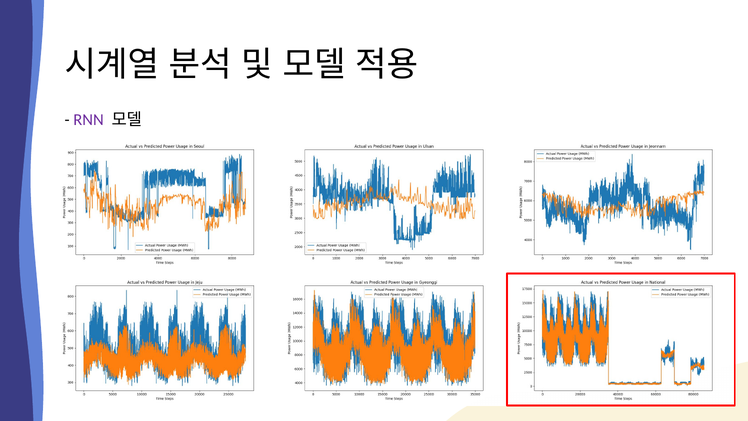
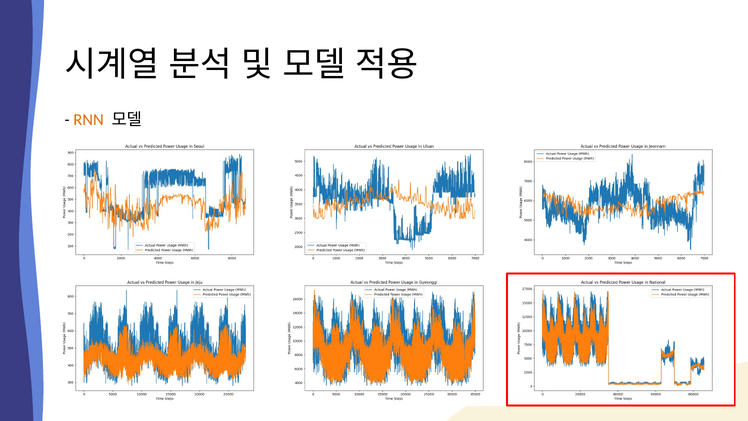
RNN colour: purple -> orange
